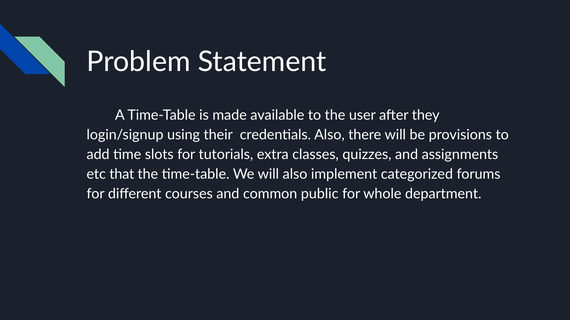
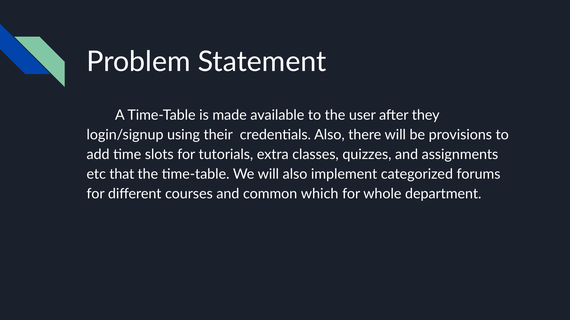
public: public -> which
